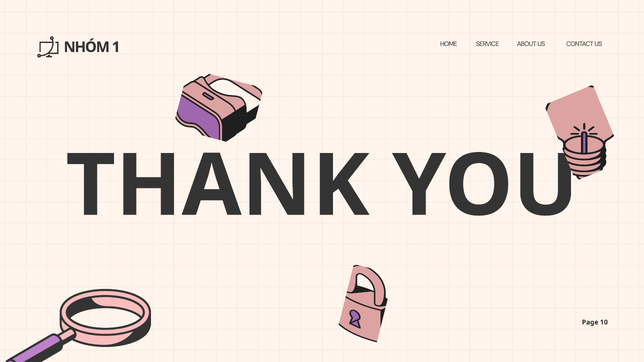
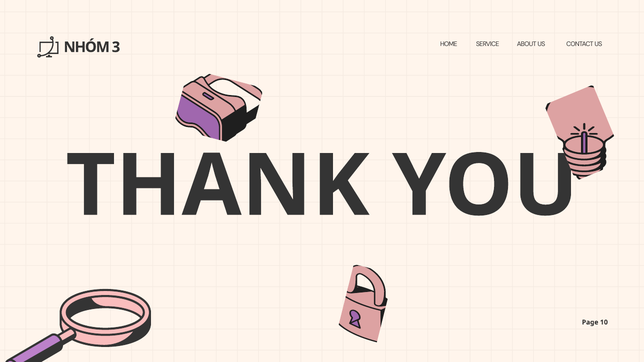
1: 1 -> 3
